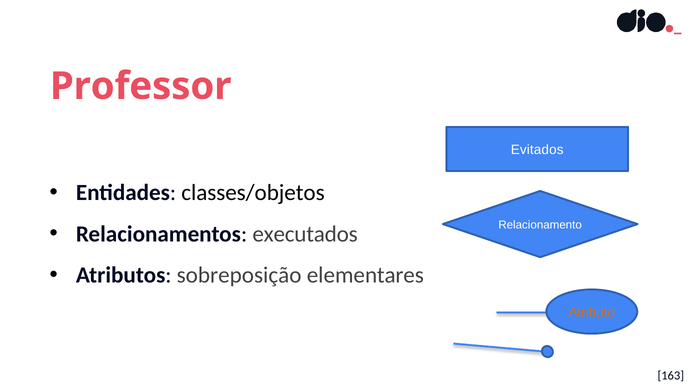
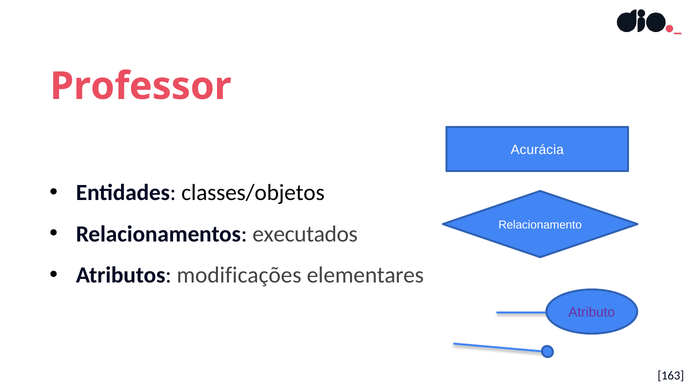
Evitados: Evitados -> Acurácia
sobreposição: sobreposição -> modificações
Atributo colour: orange -> purple
